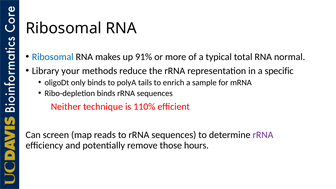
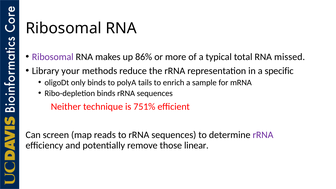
Ribosomal at (53, 57) colour: blue -> purple
91%: 91% -> 86%
normal: normal -> missed
110%: 110% -> 751%
hours: hours -> linear
